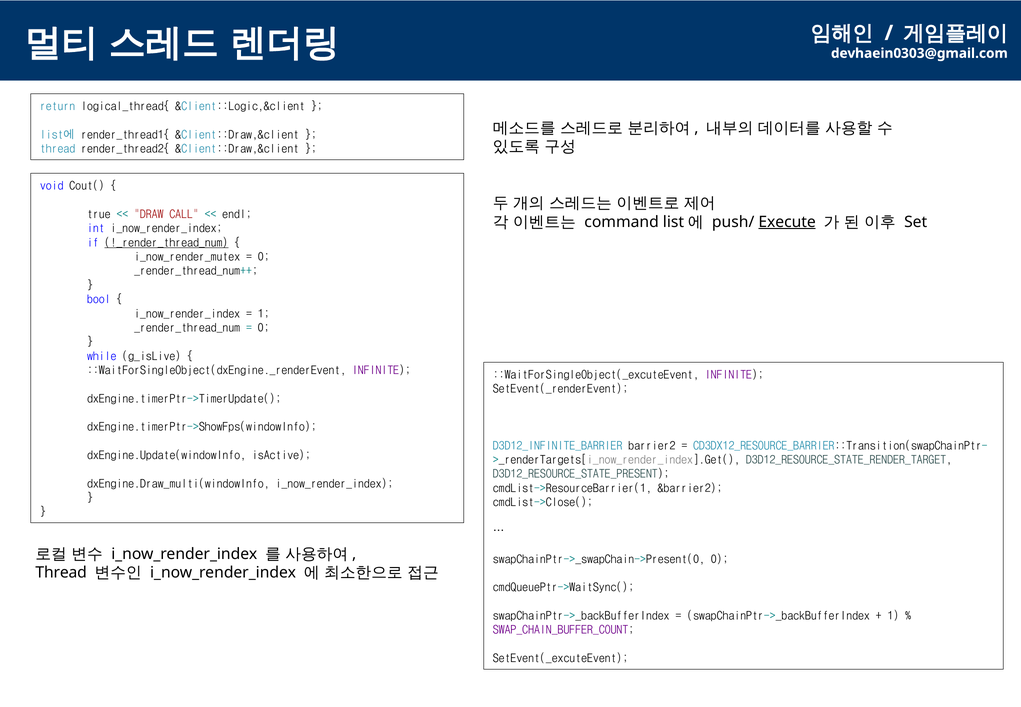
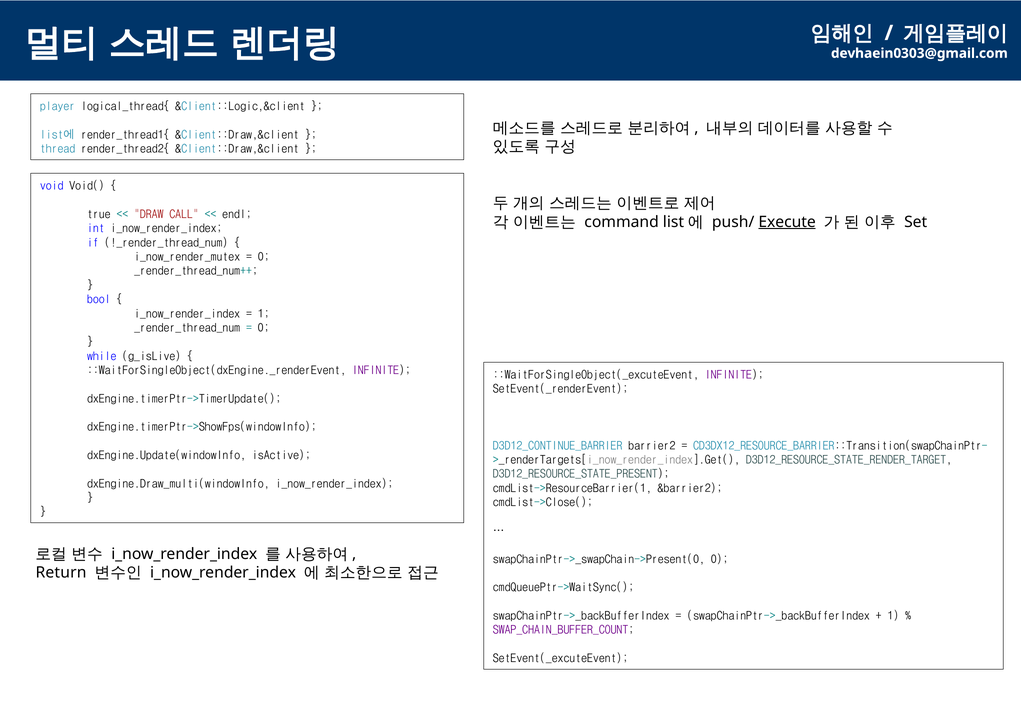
return: return -> player
Cout(: Cout( -> Void(
!_render_thread_num underline: present -> none
D3D12_INFINITE_BARRIER: D3D12_INFINITE_BARRIER -> D3D12_CONTINUE_BARRIER
Thread at (61, 573): Thread -> Return
